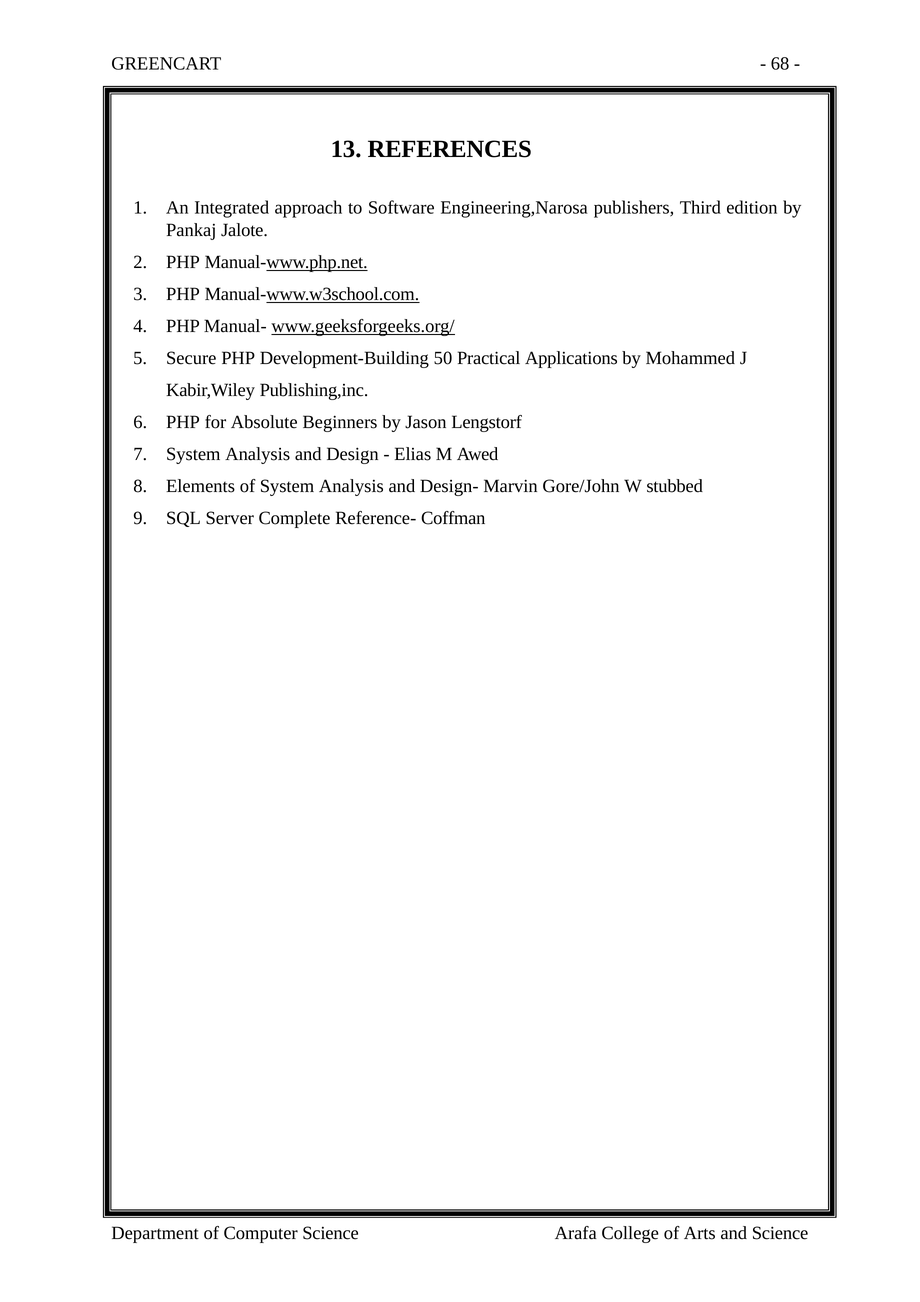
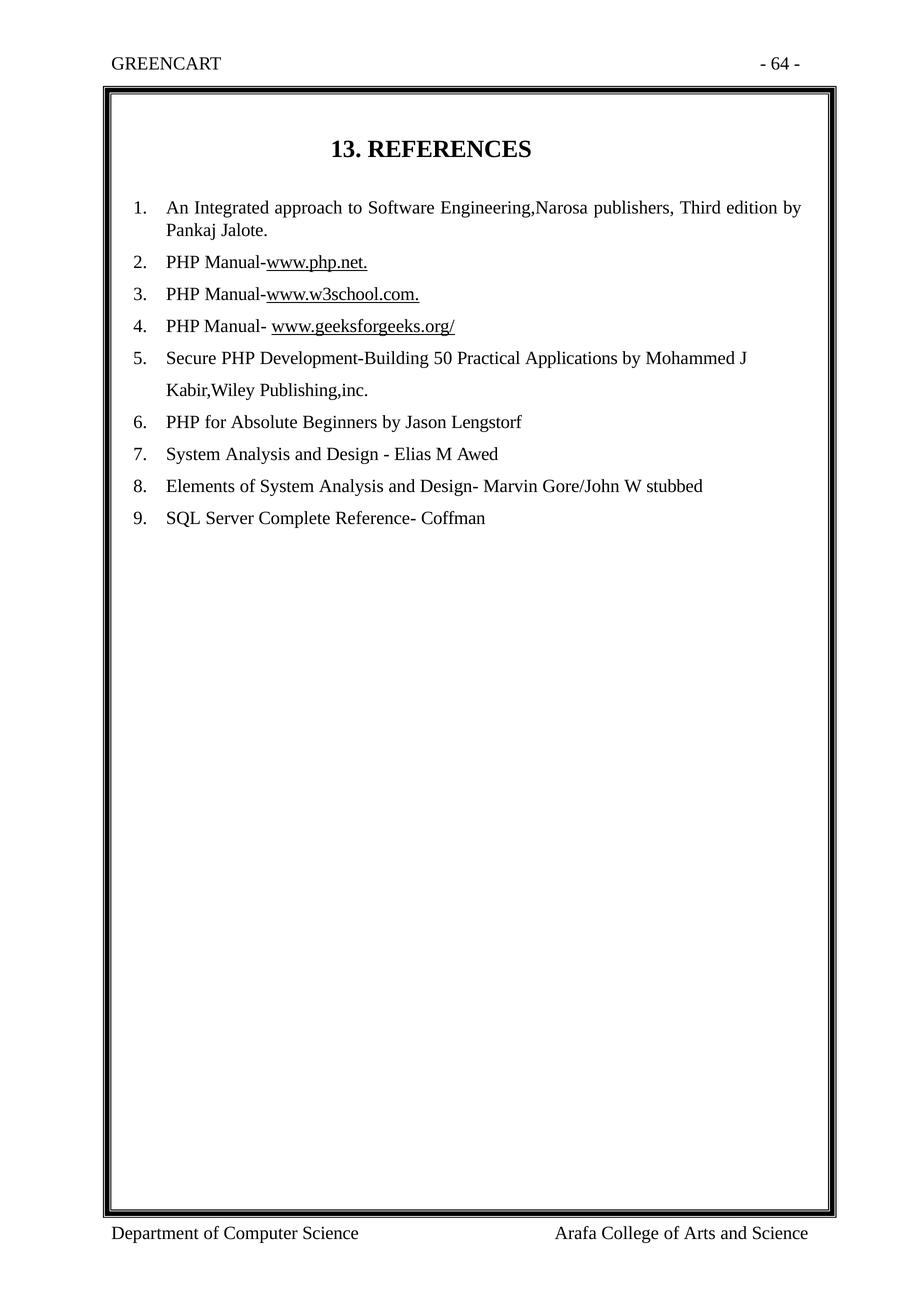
68: 68 -> 64
